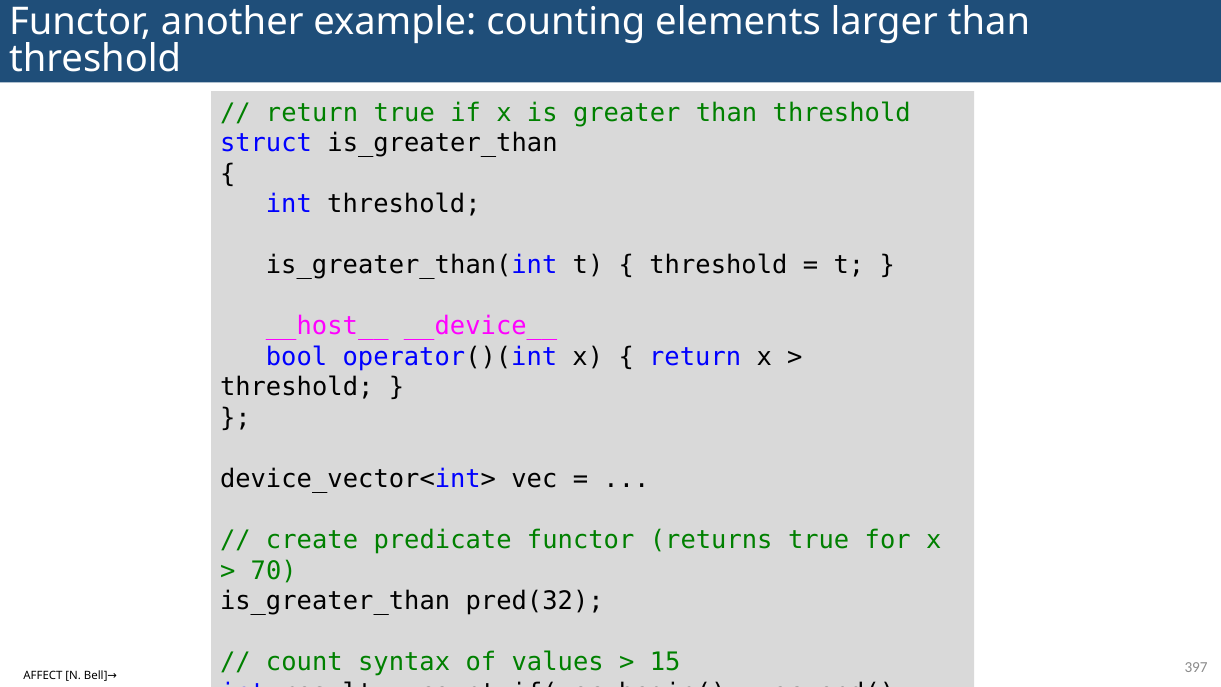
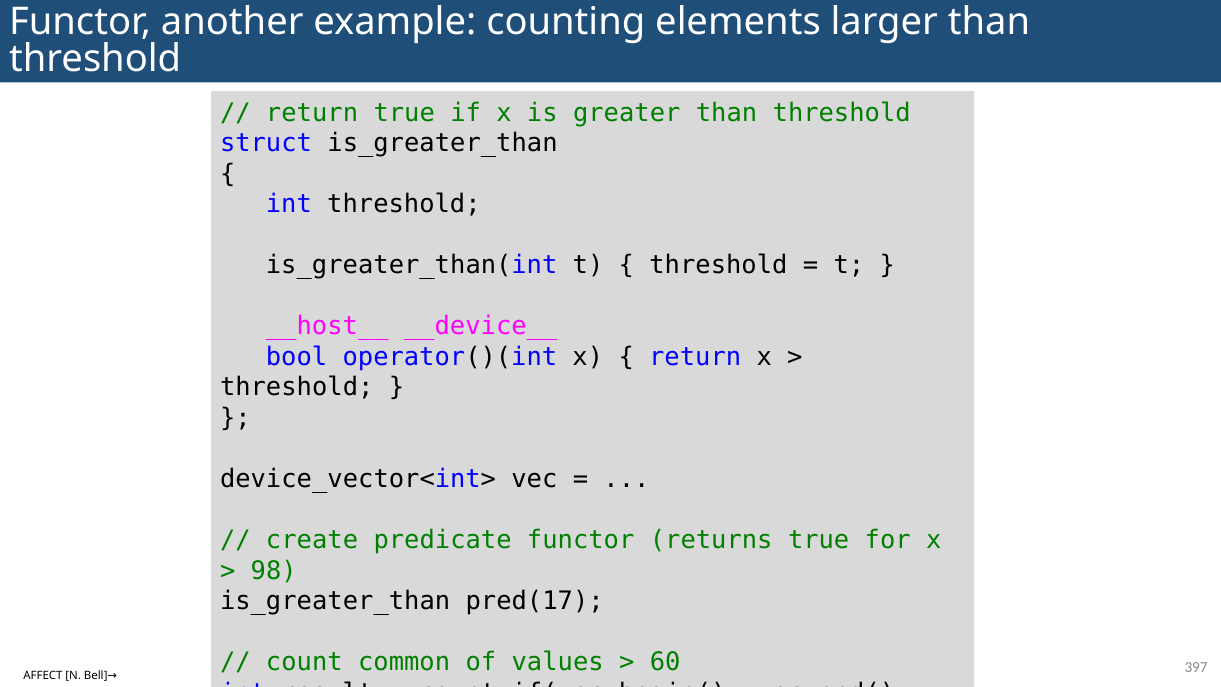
70: 70 -> 98
pred(32: pred(32 -> pred(17
syntax: syntax -> common
15: 15 -> 60
